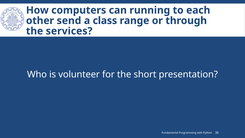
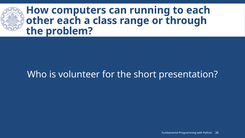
other send: send -> each
services: services -> problem
